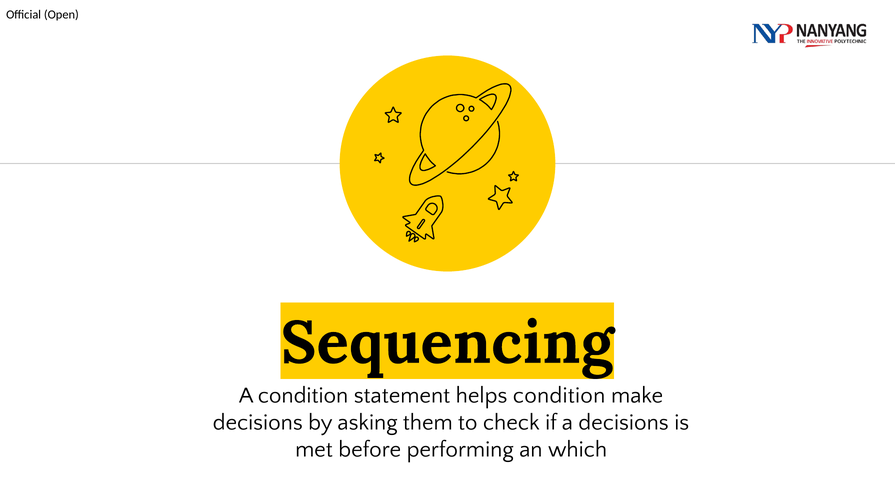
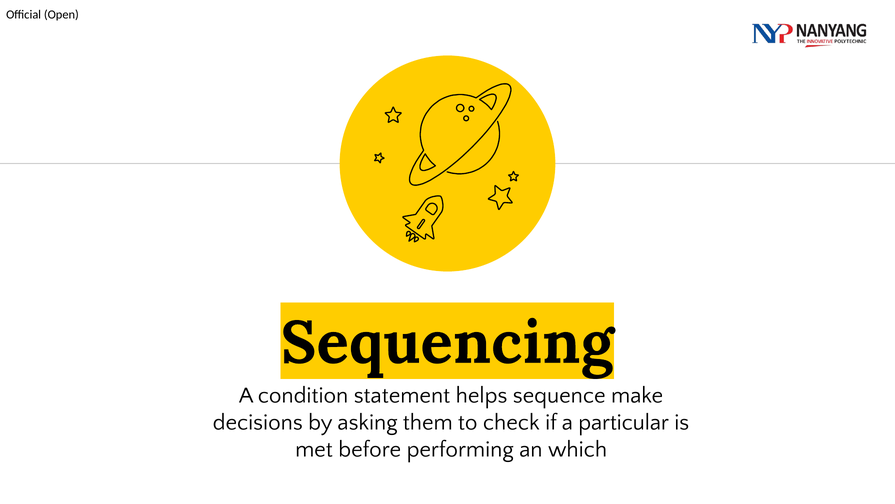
helps condition: condition -> sequence
a decisions: decisions -> particular
